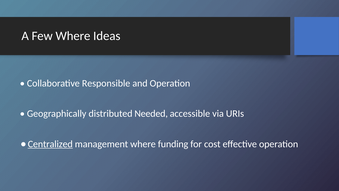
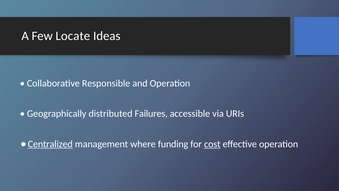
Few Where: Where -> Locate
Needed: Needed -> Failures
cost underline: none -> present
